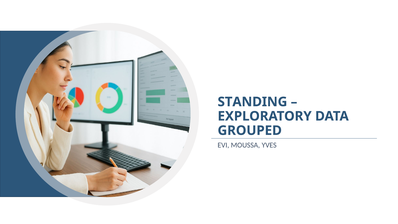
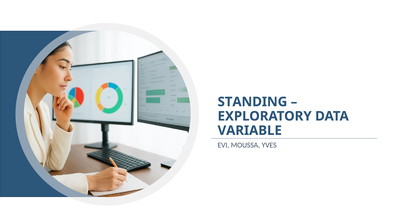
GROUPED: GROUPED -> VARIABLE
